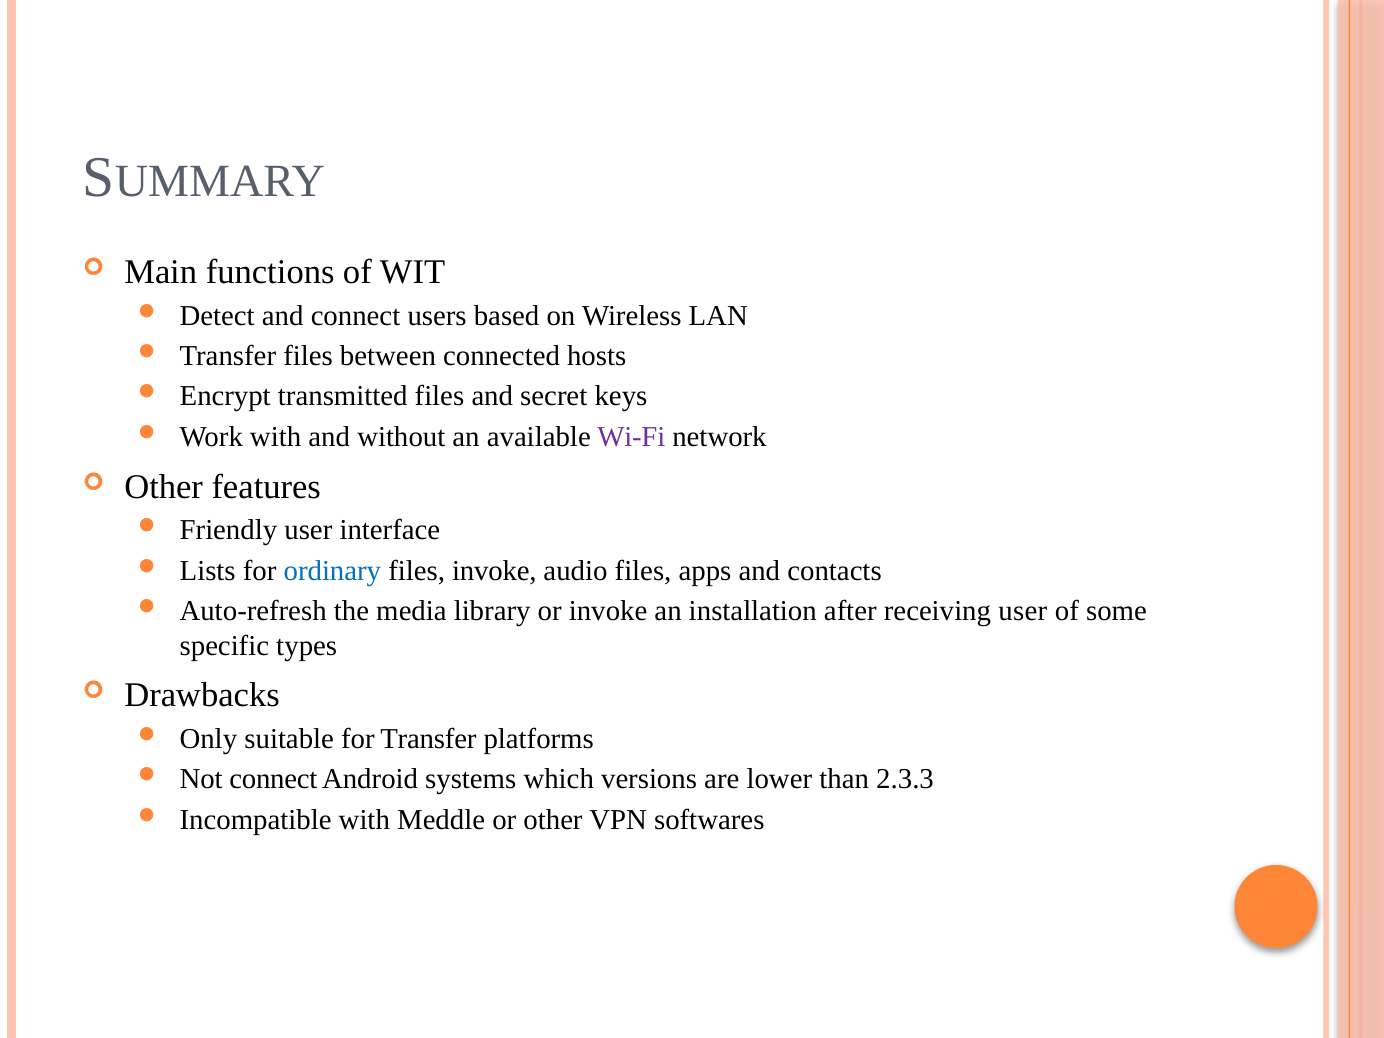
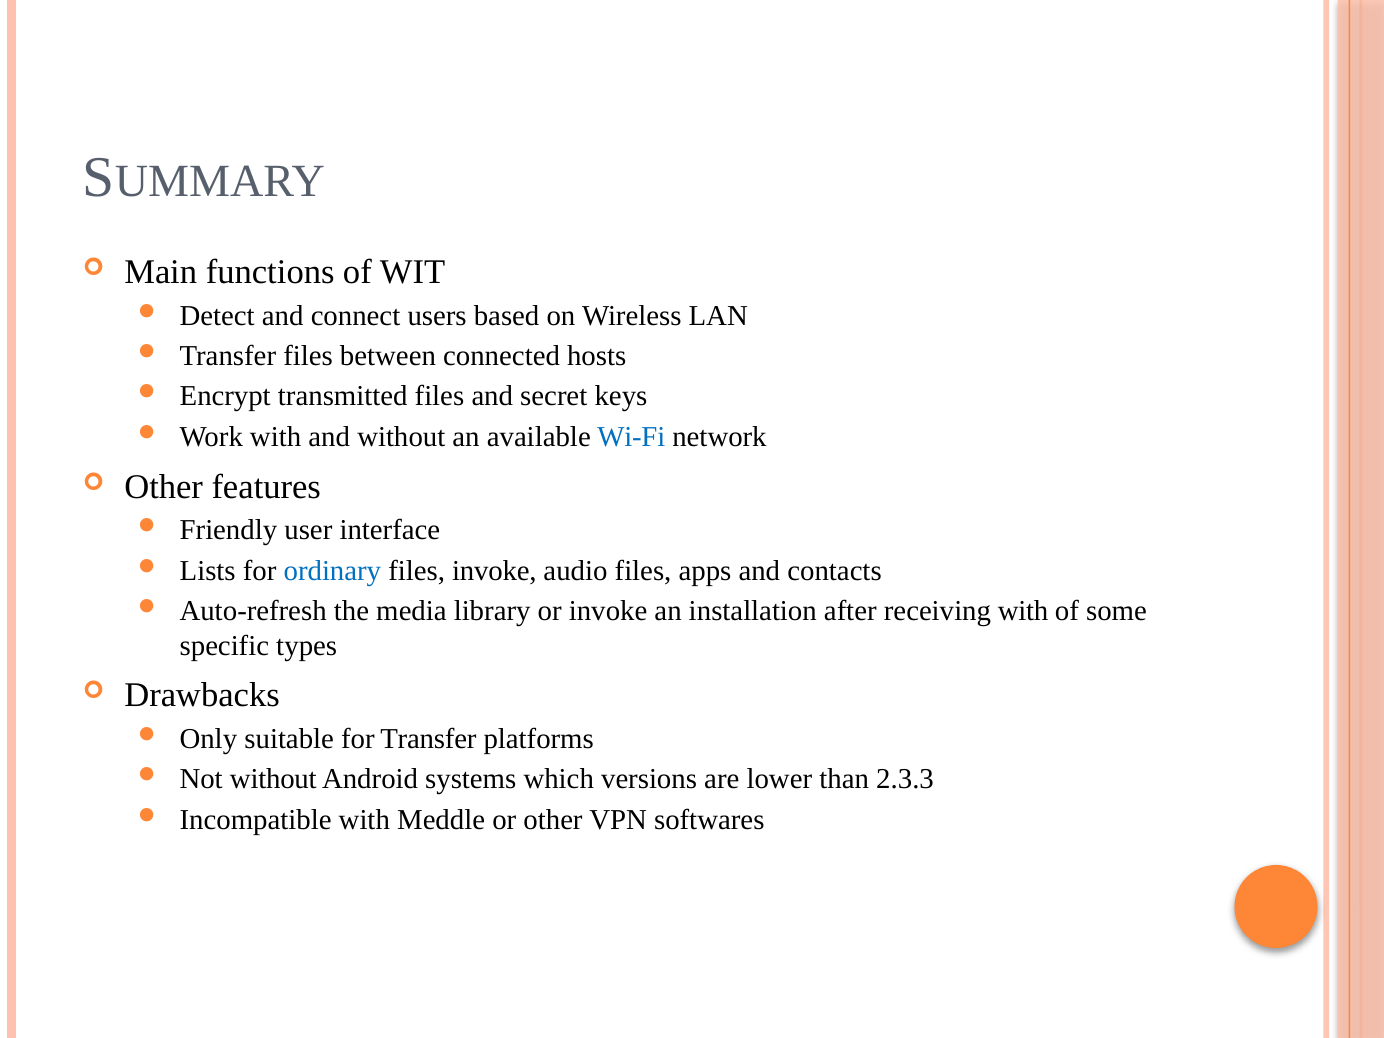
Wi-Fi colour: purple -> blue
receiving user: user -> with
Not connect: connect -> without
